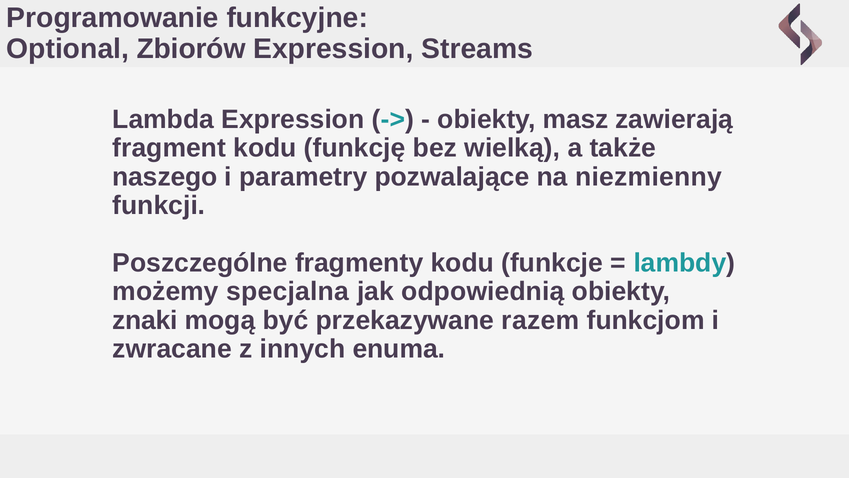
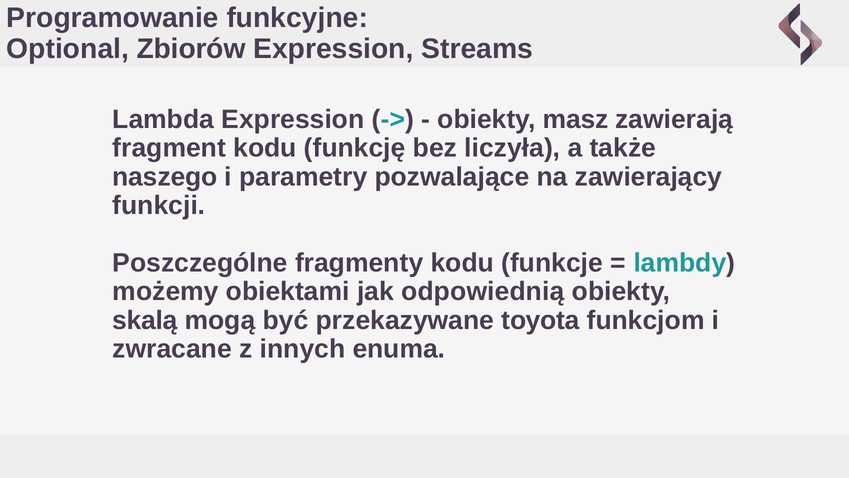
wielką: wielką -> liczyła
niezmienny: niezmienny -> zawierający
specjalna: specjalna -> obiektami
znaki: znaki -> skalą
razem: razem -> toyota
